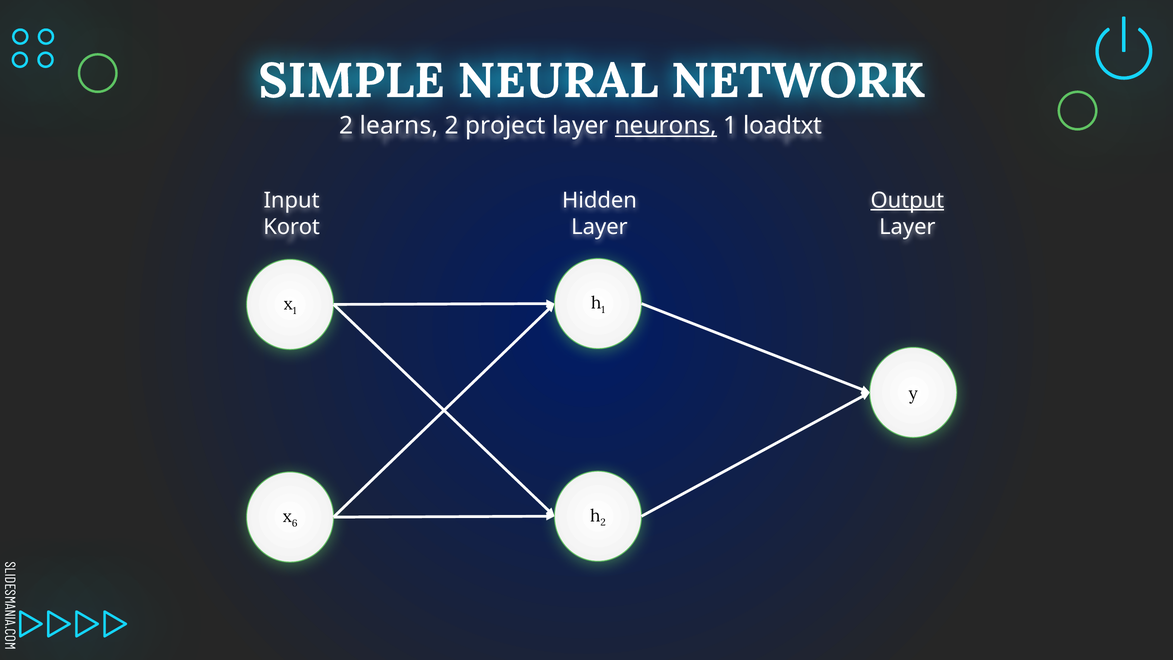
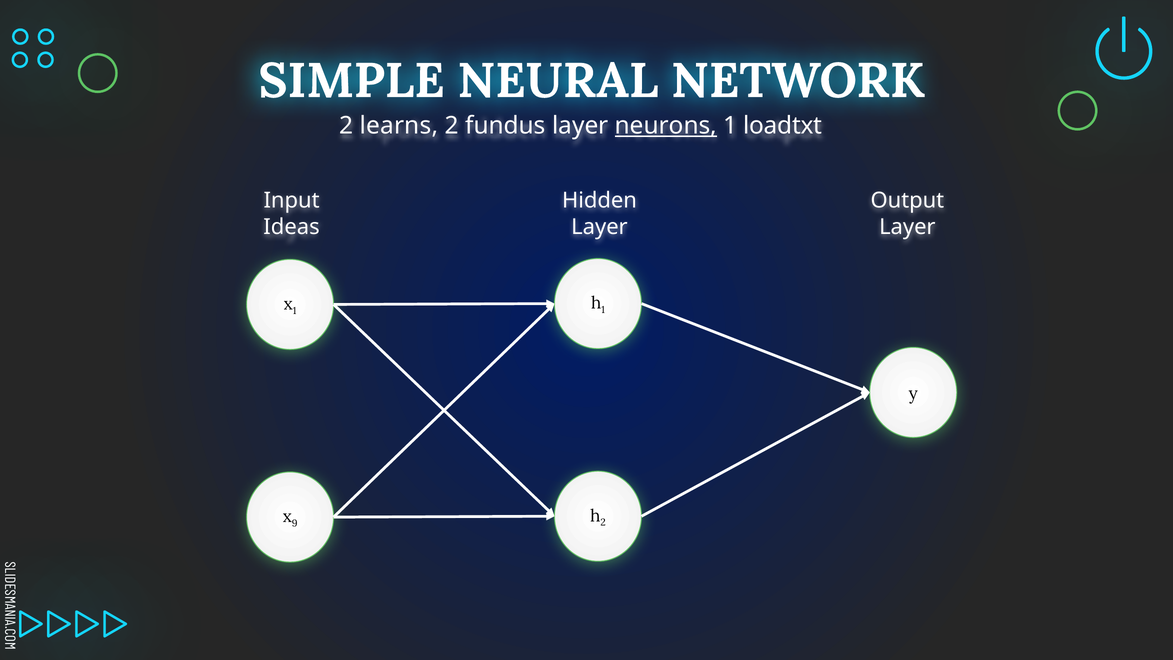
project: project -> fundus
Output underline: present -> none
Korot: Korot -> Ideas
6: 6 -> 9
